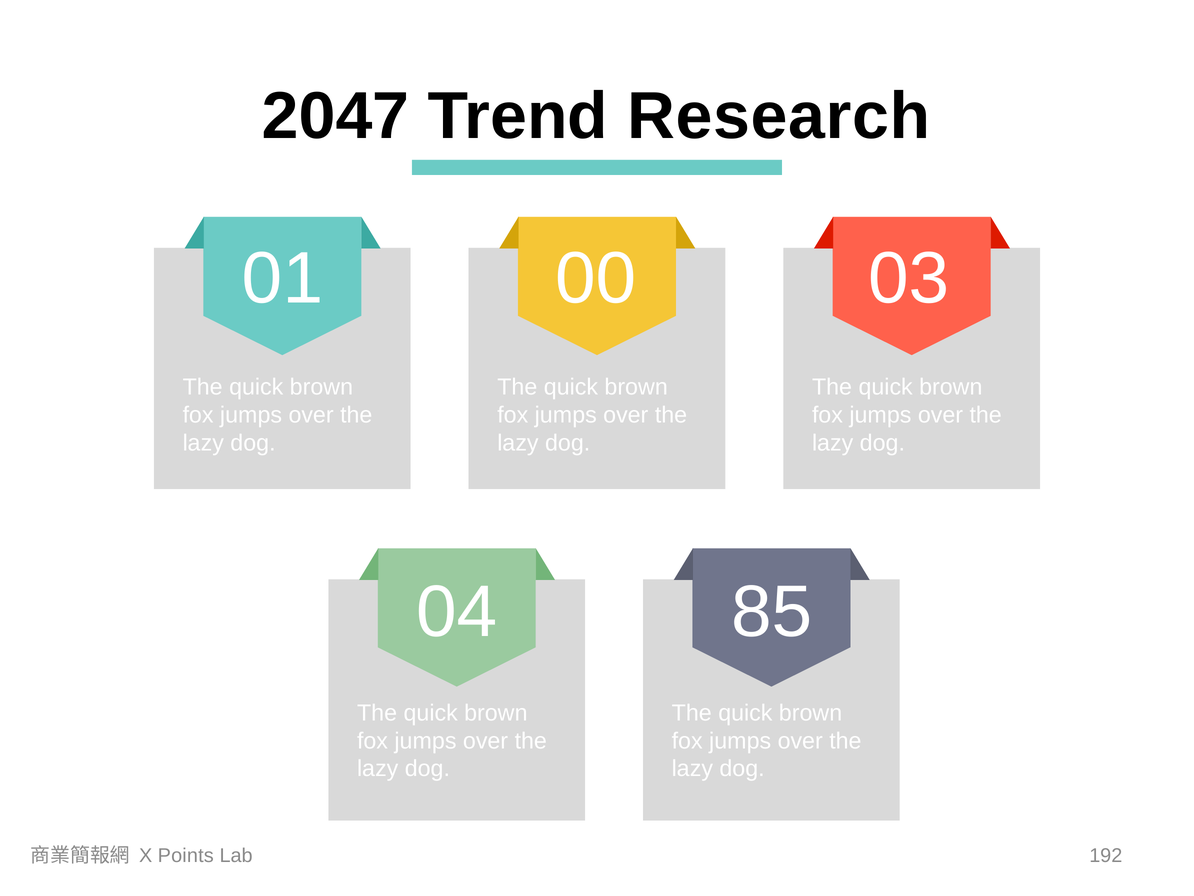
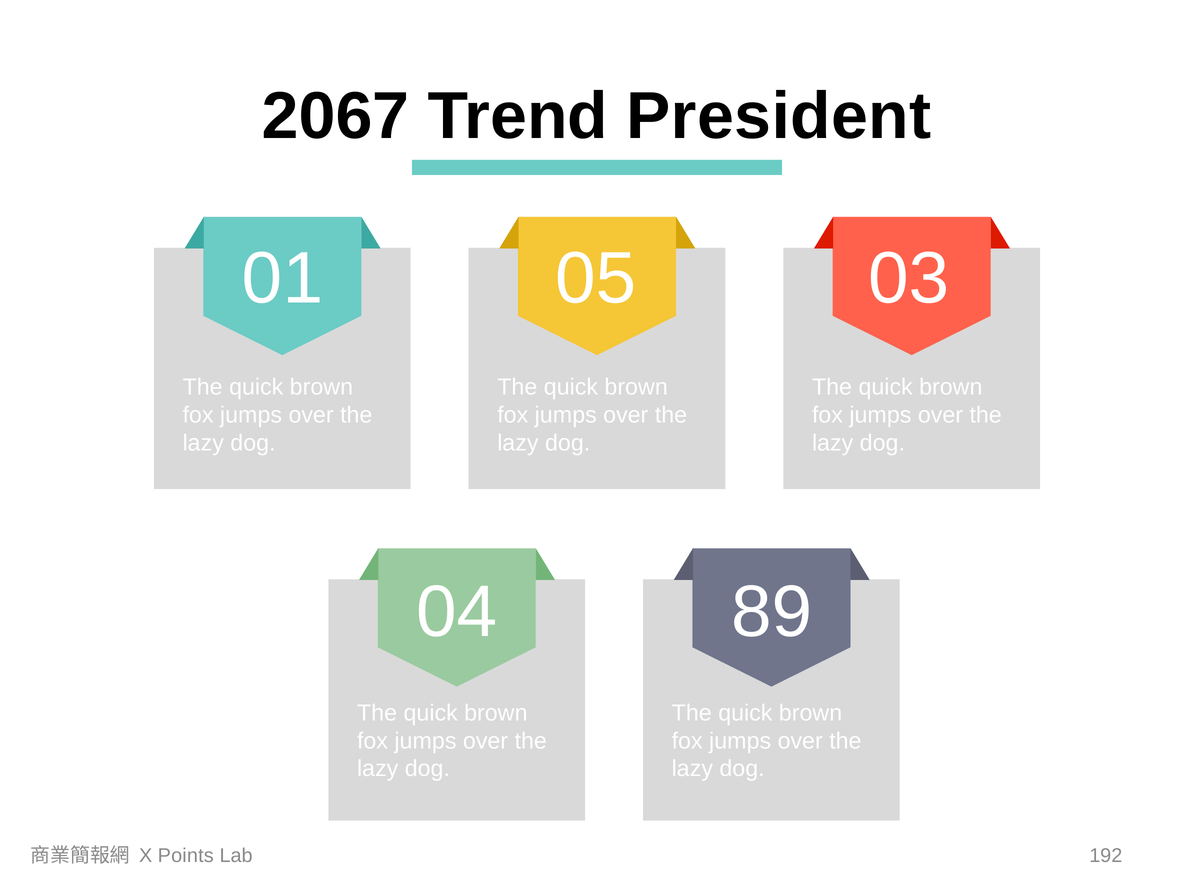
2047: 2047 -> 2067
Research: Research -> President
00: 00 -> 05
85: 85 -> 89
